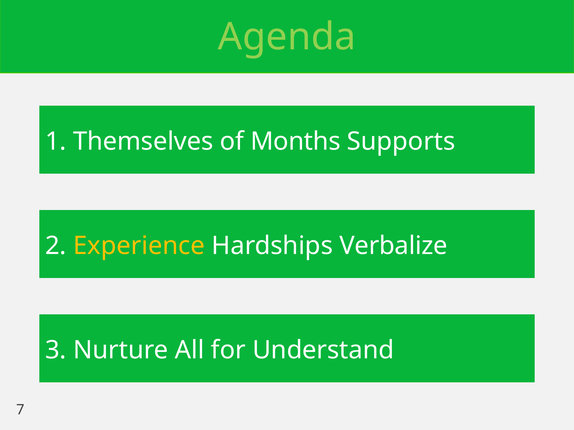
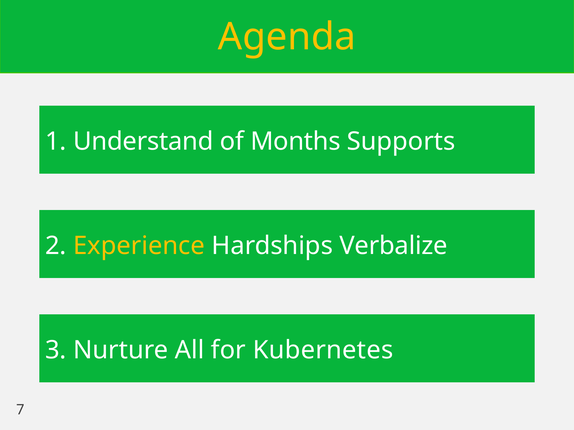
Agenda colour: light green -> yellow
Themselves: Themselves -> Understand
Understand: Understand -> Kubernetes
